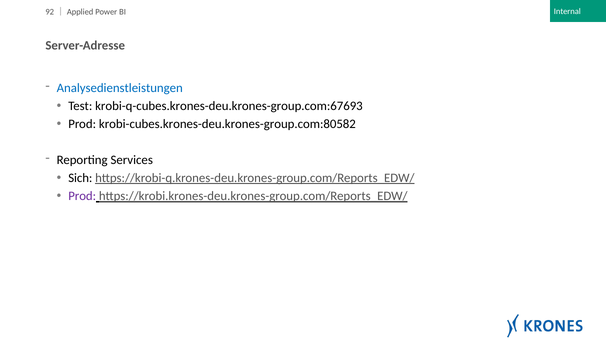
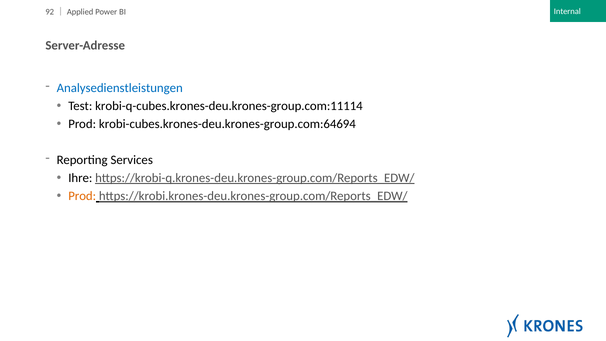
krobi-q-cubes.krones-deu.krones-group.com:67693: krobi-q-cubes.krones-deu.krones-group.com:67693 -> krobi-q-cubes.krones-deu.krones-group.com:11114
krobi-cubes.krones-deu.krones-group.com:80582: krobi-cubes.krones-deu.krones-group.com:80582 -> krobi-cubes.krones-deu.krones-group.com:64694
Sich: Sich -> Ihre
Prod at (82, 196) colour: purple -> orange
